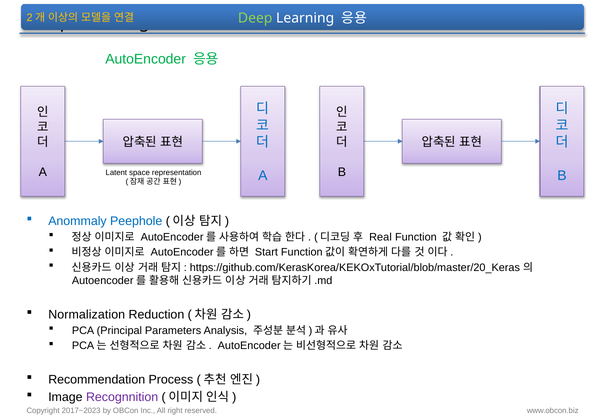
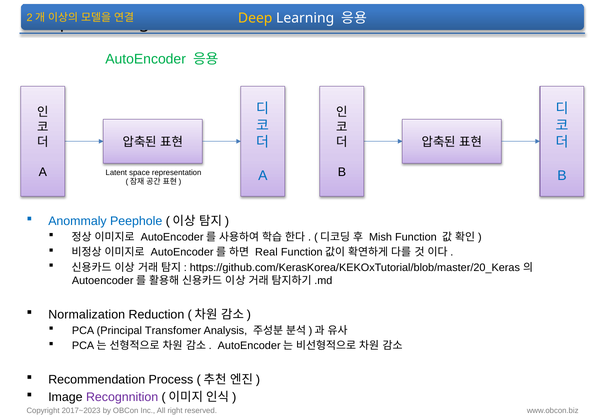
Deep at (255, 18) colour: light green -> yellow
Real: Real -> Mish
Start: Start -> Real
Parameters: Parameters -> Transfomer
